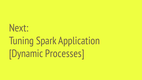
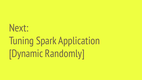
Processes: Processes -> Randomly
